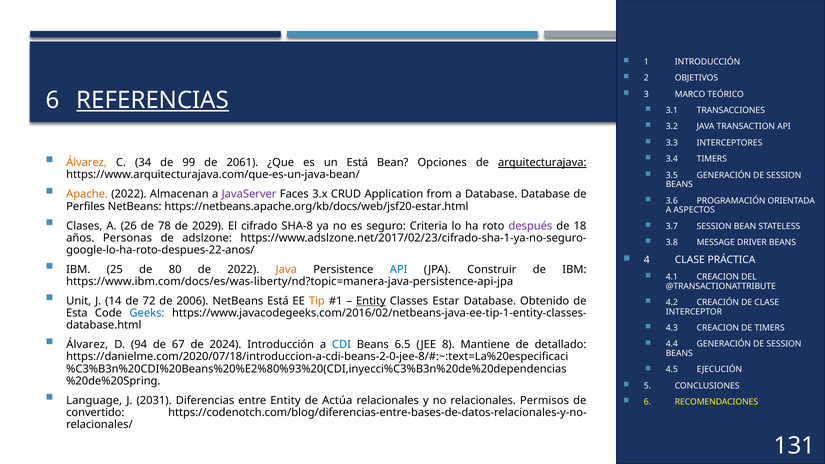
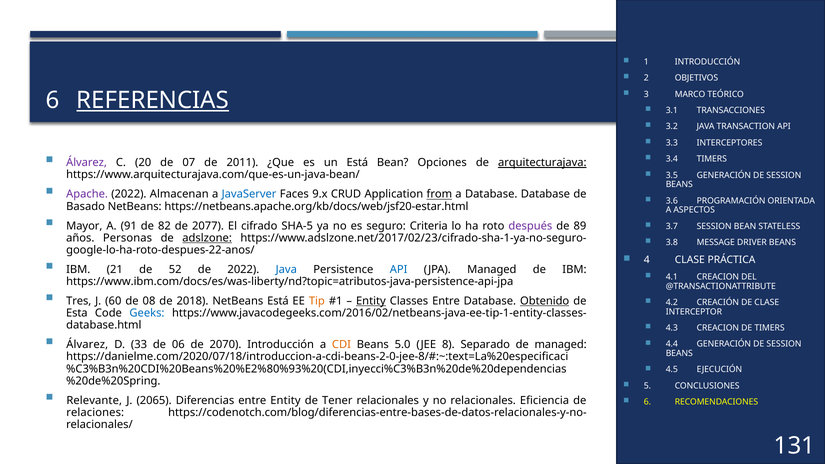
Álvarez at (87, 163) colour: orange -> purple
34: 34 -> 20
99: 99 -> 07
2061: 2061 -> 2011
Apache colour: orange -> purple
JavaServer colour: purple -> blue
3.x: 3.x -> 9.x
from underline: none -> present
Perfiles: Perfiles -> Basado
Clases: Clases -> Mayor
26: 26 -> 91
78: 78 -> 82
2029: 2029 -> 2077
SHA-8: SHA-8 -> SHA-5
18: 18 -> 89
adslzone underline: none -> present
25: 25 -> 21
80: 80 -> 52
Java at (286, 270) colour: orange -> blue
JPA Construir: Construir -> Managed
https://www.ibm.com/docs/es/was-liberty/nd?topic=manera-java-persistence-api-jpa: https://www.ibm.com/docs/es/was-liberty/nd?topic=manera-java-persistence-api-jpa -> https://www.ibm.com/docs/es/was-liberty/nd?topic=atributos-java-persistence-api-jpa
Unit: Unit -> Tres
14: 14 -> 60
72: 72 -> 08
2006: 2006 -> 2018
Classes Estar: Estar -> Entre
Obtenido underline: none -> present
94: 94 -> 33
67: 67 -> 06
2024: 2024 -> 2070
CDI colour: blue -> orange
6.5: 6.5 -> 5.0
Mantiene: Mantiene -> Separado
de detallado: detallado -> managed
Language: Language -> Relevante
2031: 2031 -> 2065
Actúa: Actúa -> Tener
Permisos: Permisos -> Eficiencia
convertido: convertido -> relaciones
